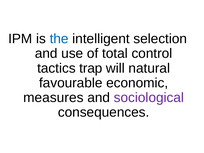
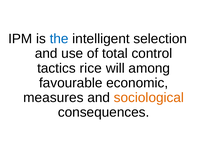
trap: trap -> rice
natural: natural -> among
sociological colour: purple -> orange
